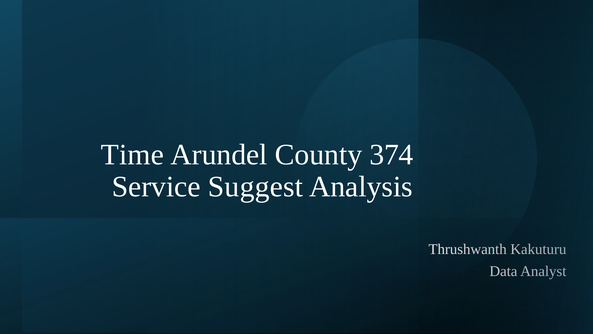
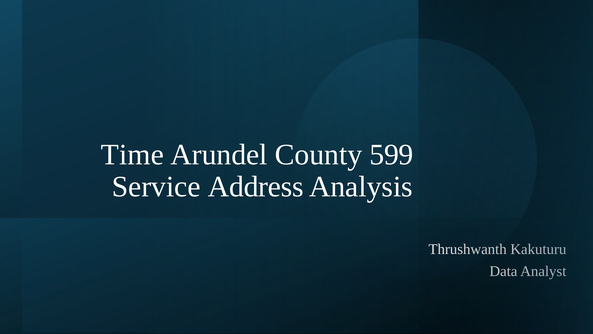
374: 374 -> 599
Suggest: Suggest -> Address
